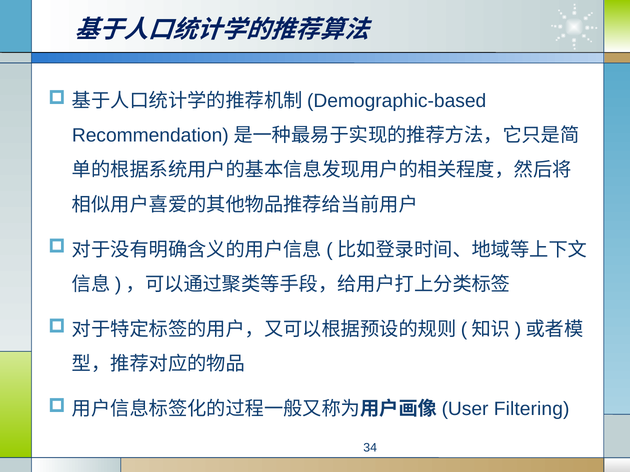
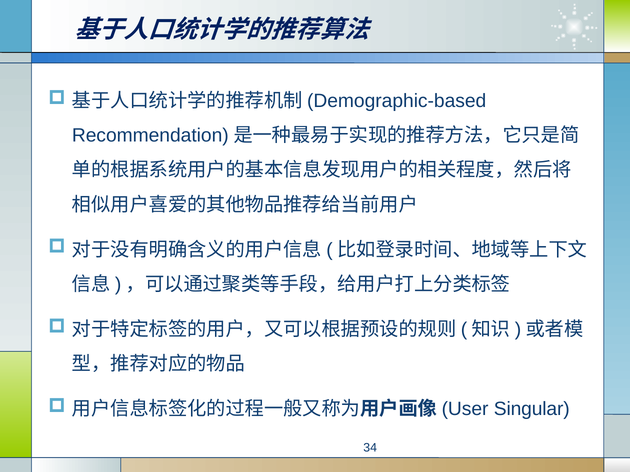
Filtering: Filtering -> Singular
